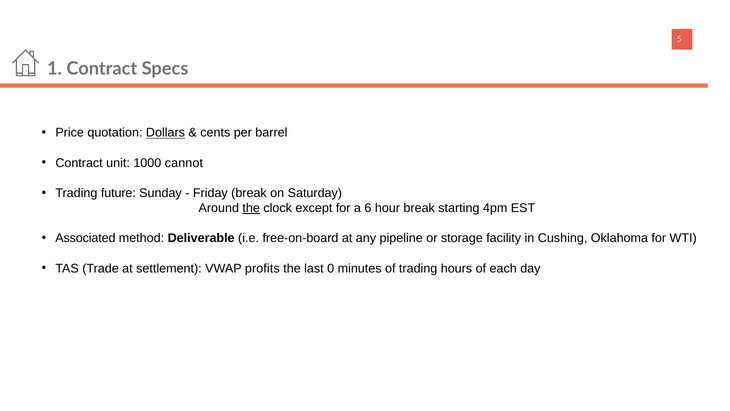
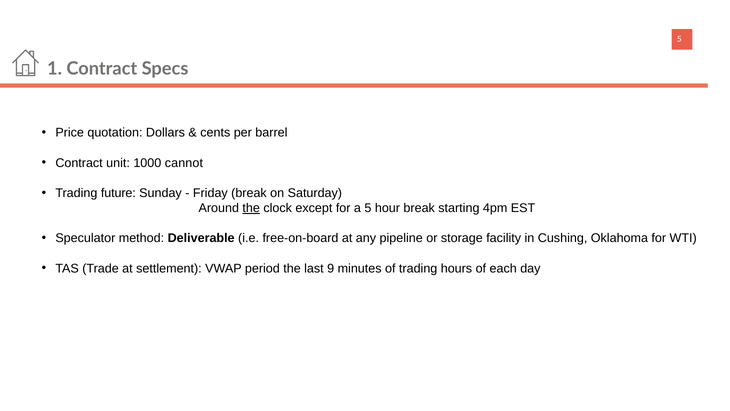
Dollars underline: present -> none
a 6: 6 -> 5
Associated: Associated -> Speculator
profits: profits -> period
0: 0 -> 9
